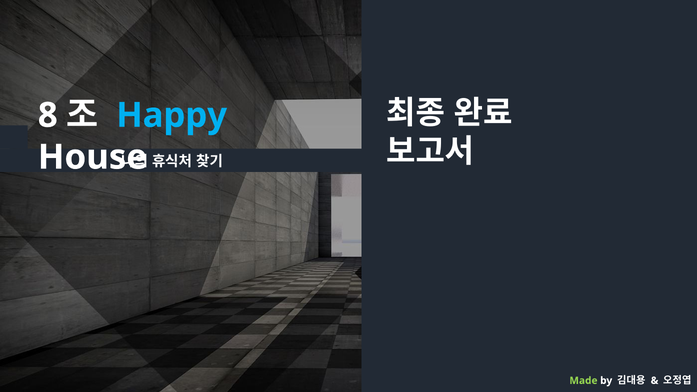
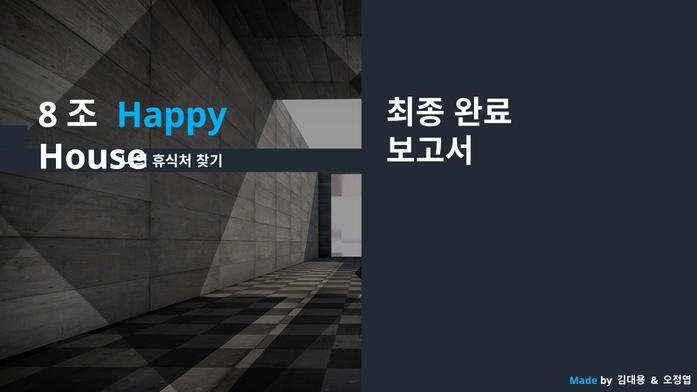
Made colour: light green -> light blue
